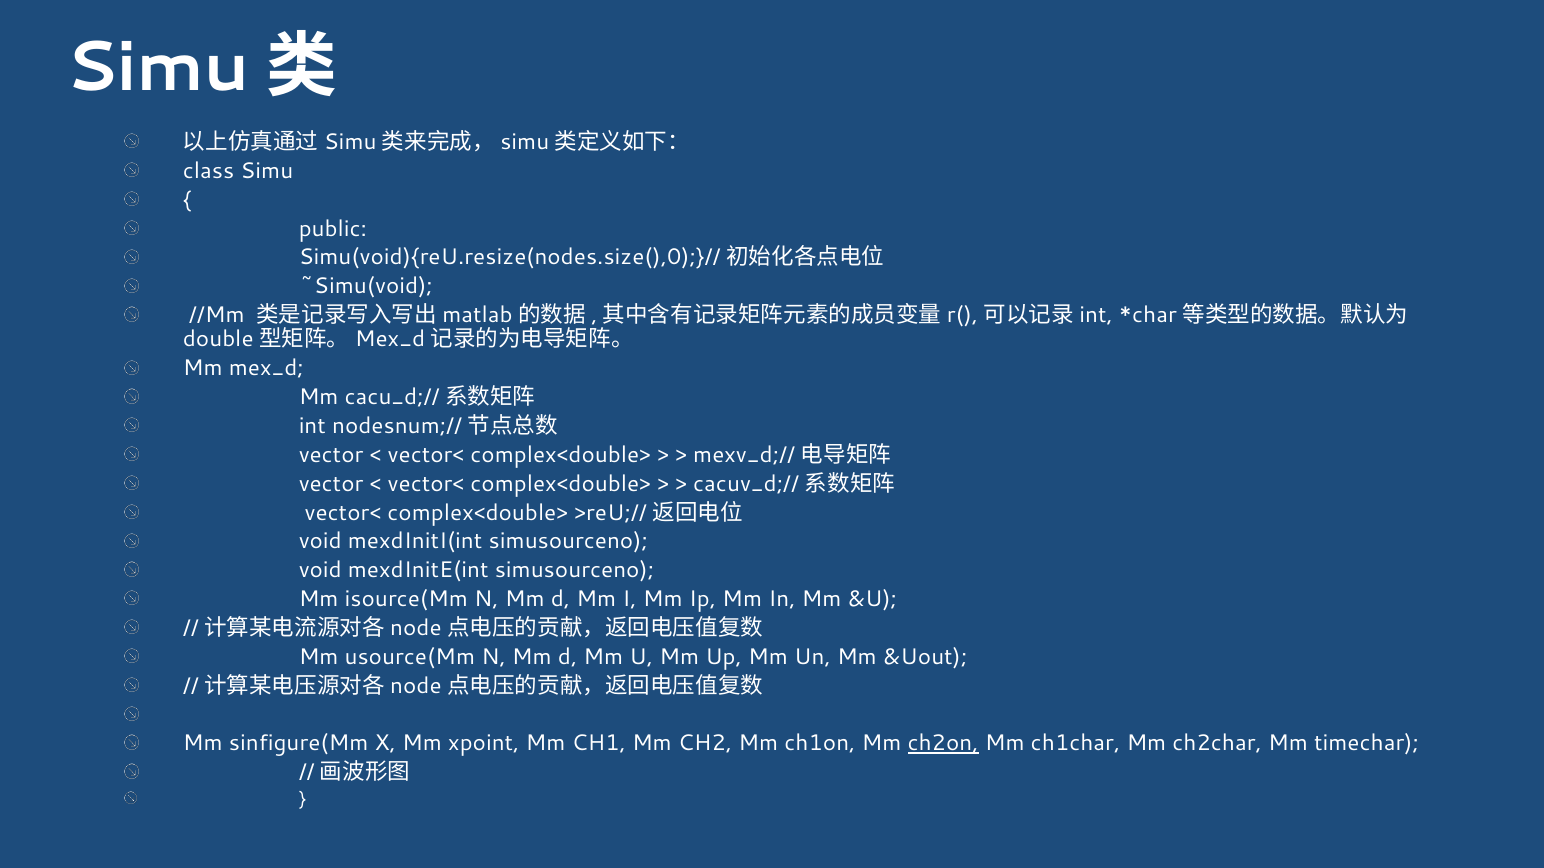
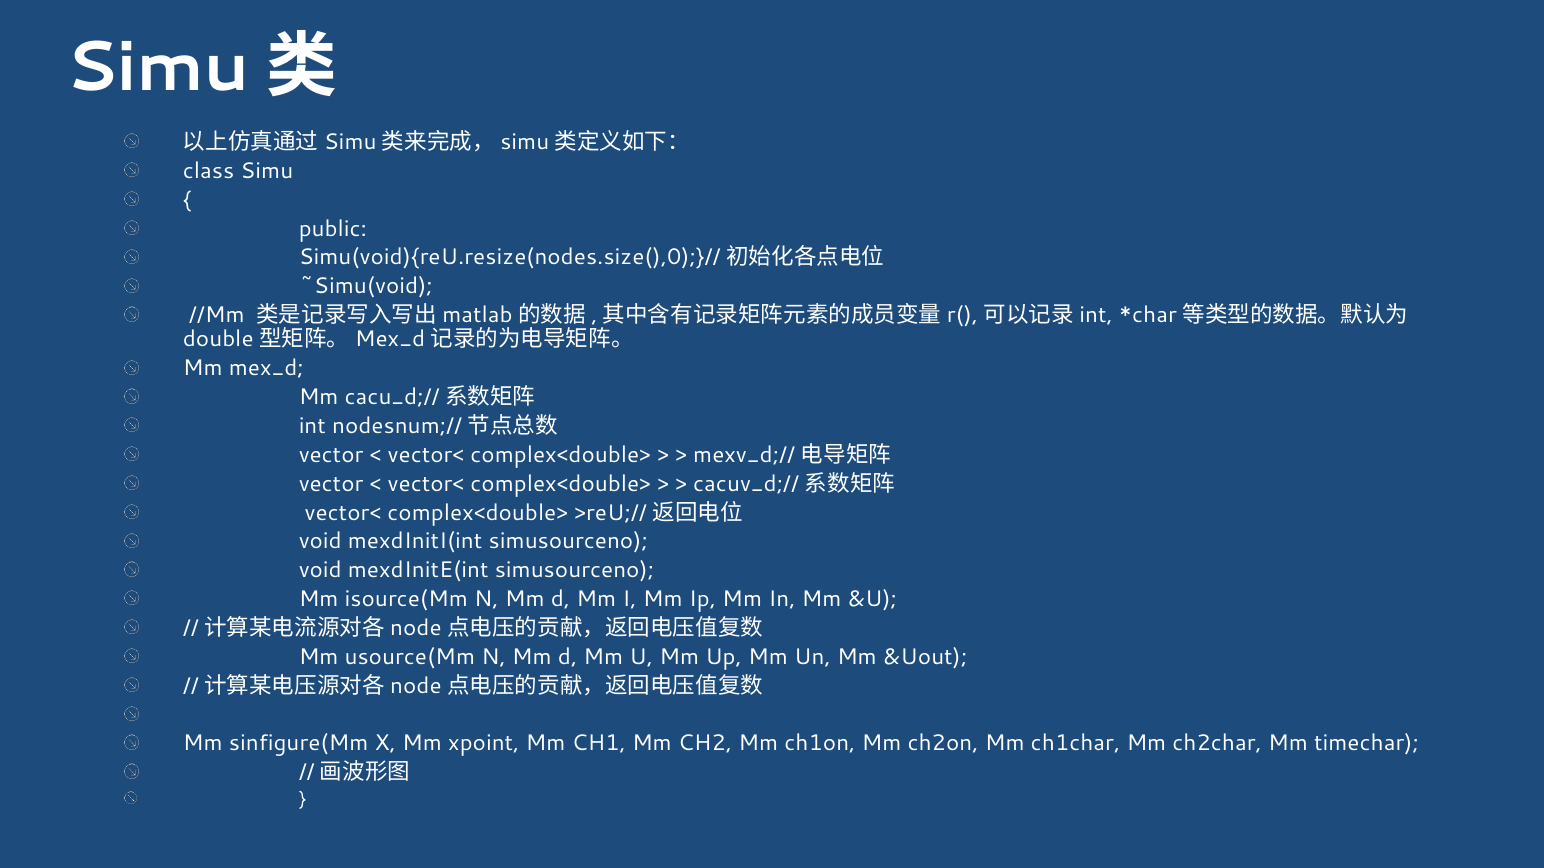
ch2on underline: present -> none
